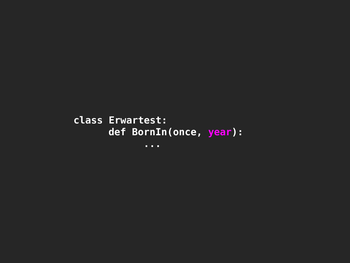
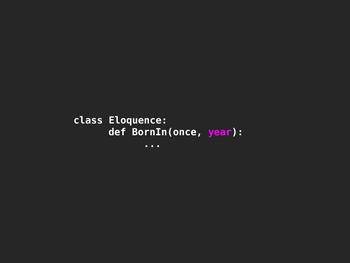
Erwartest: Erwartest -> Eloquence
